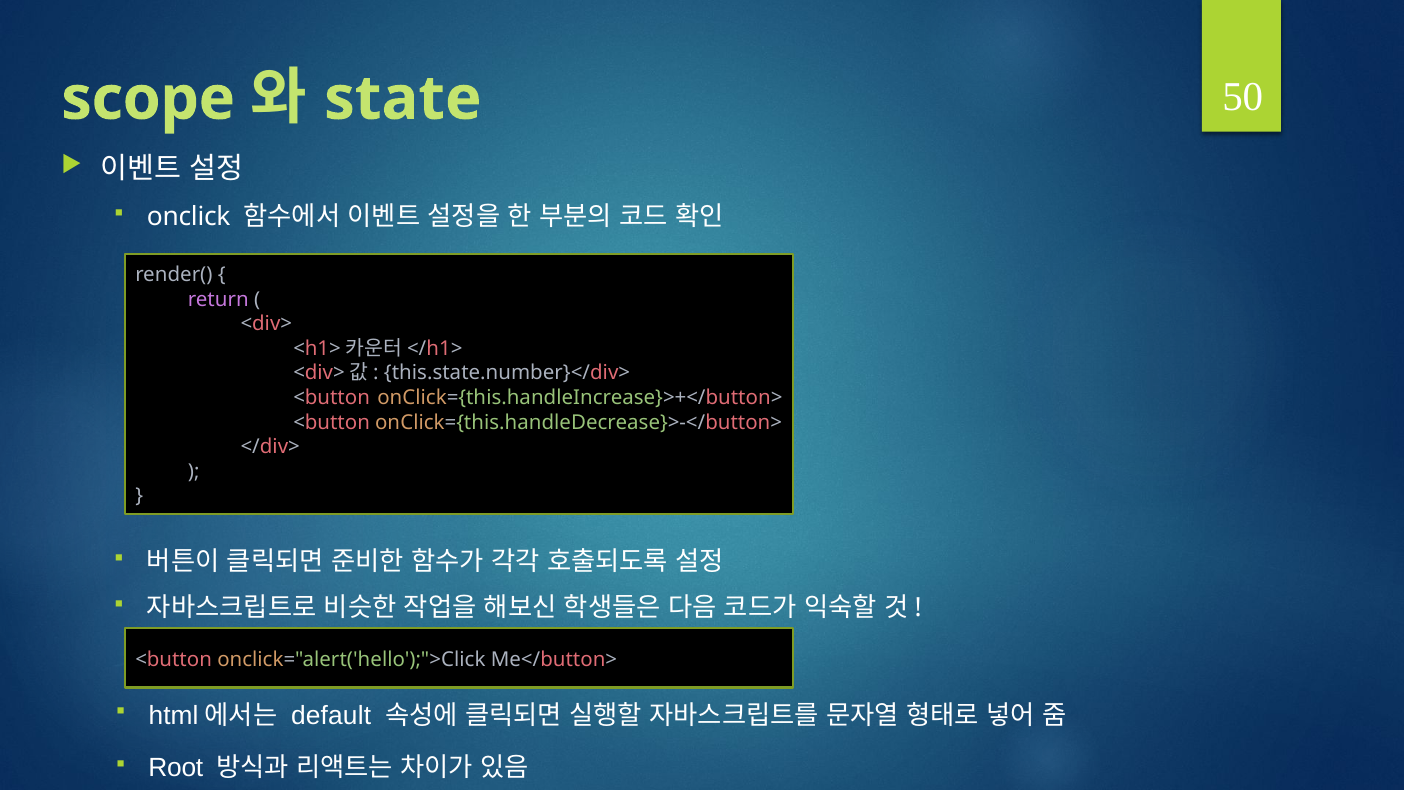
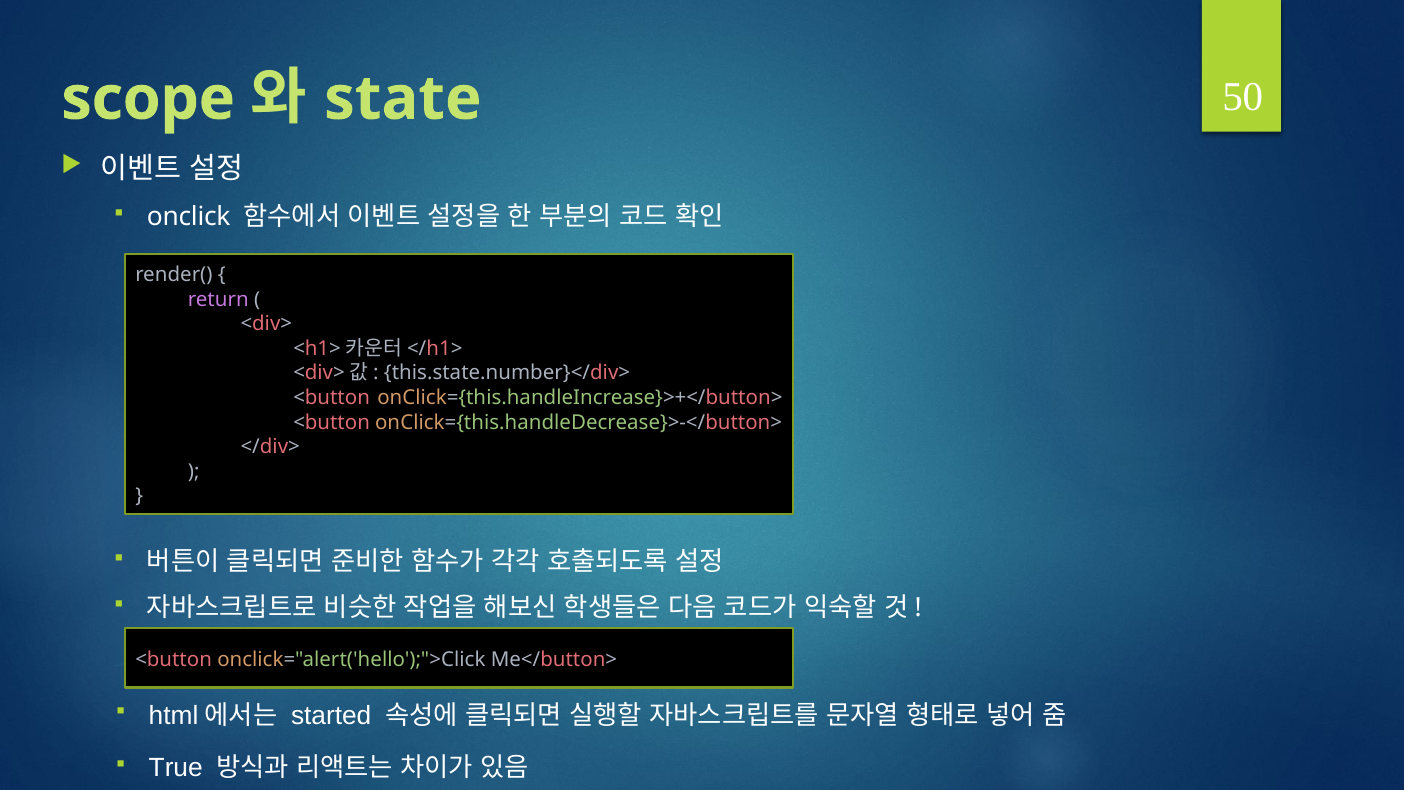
default: default -> started
Root: Root -> True
